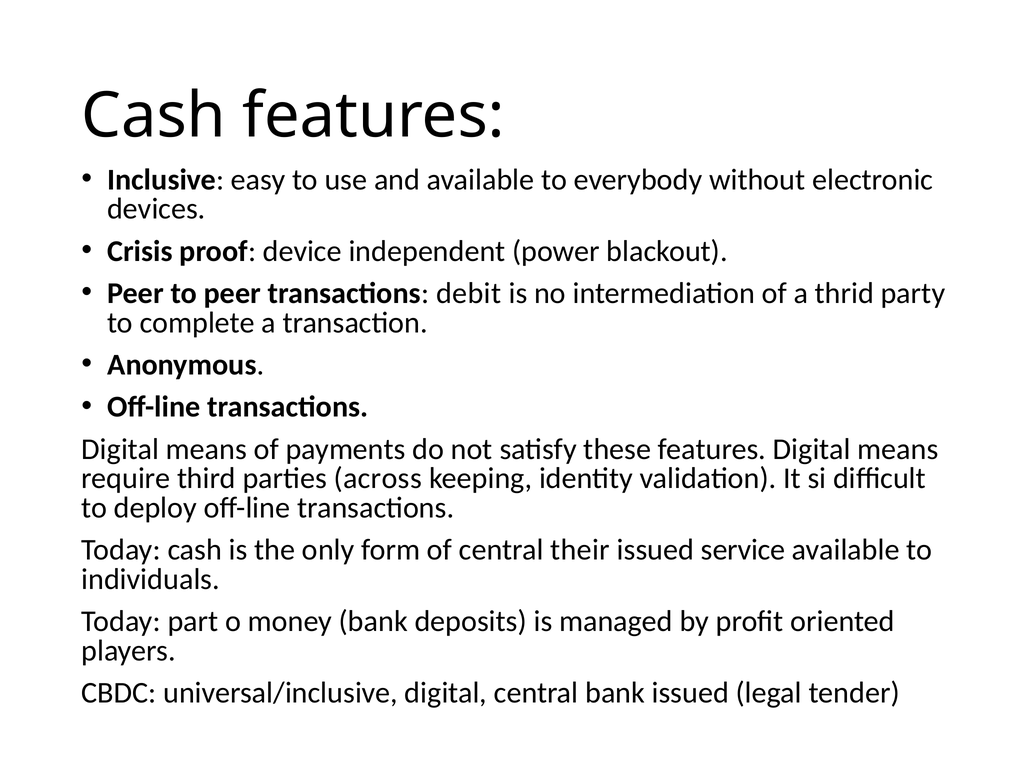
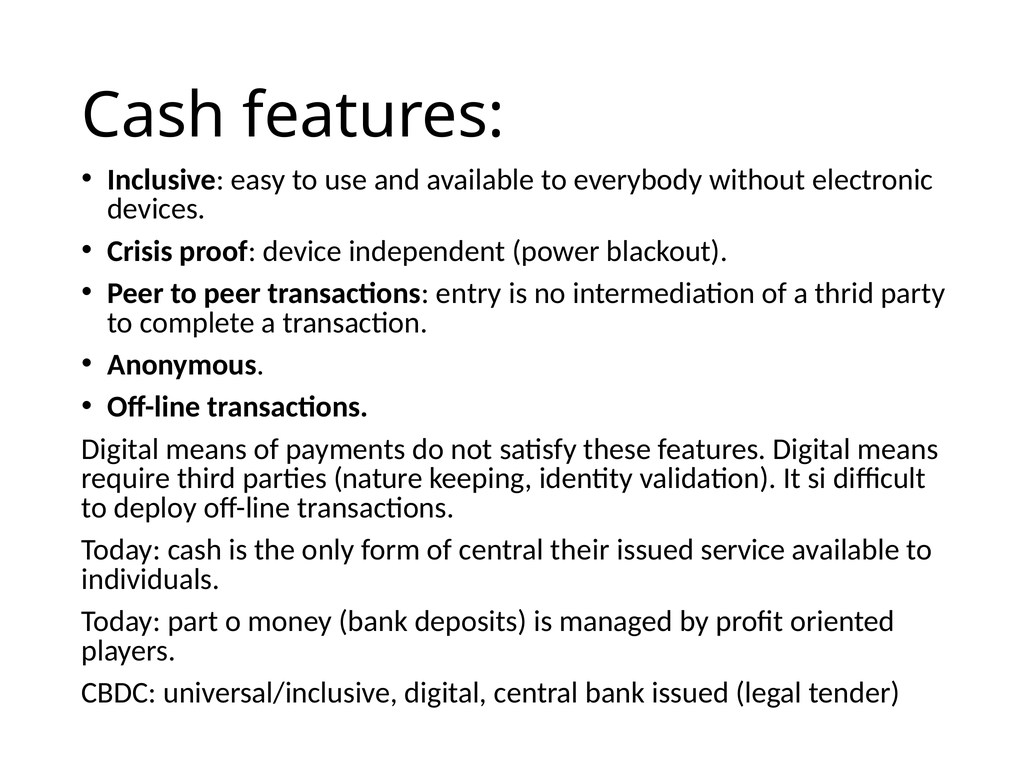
debit: debit -> entry
across: across -> nature
